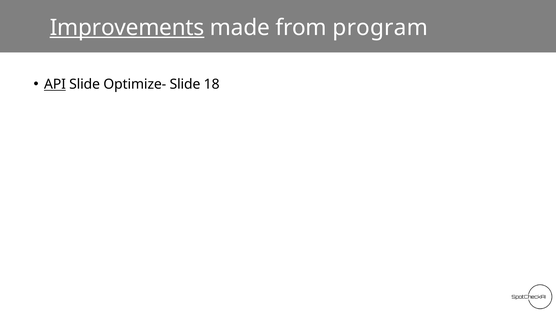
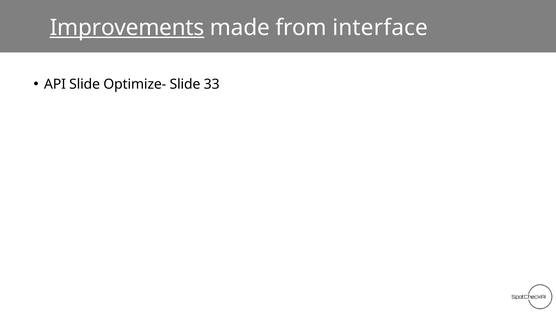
program: program -> interface
API underline: present -> none
18: 18 -> 33
